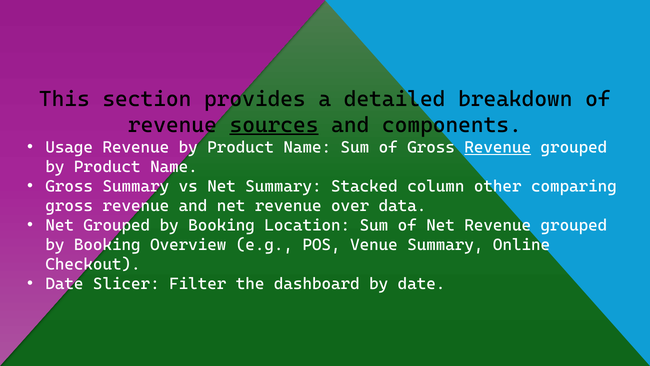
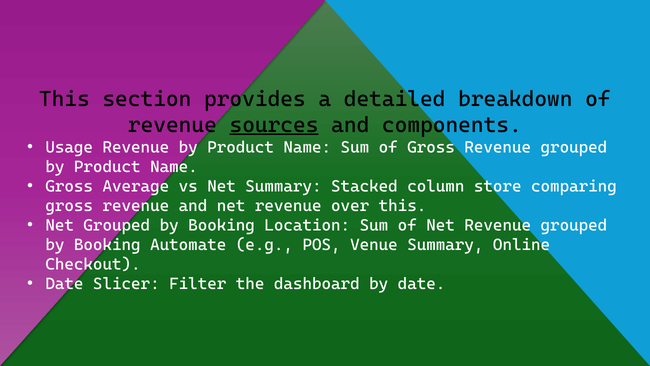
Revenue at (498, 147) underline: present -> none
Gross Summary: Summary -> Average
other: other -> store
over data: data -> this
Overview: Overview -> Automate
